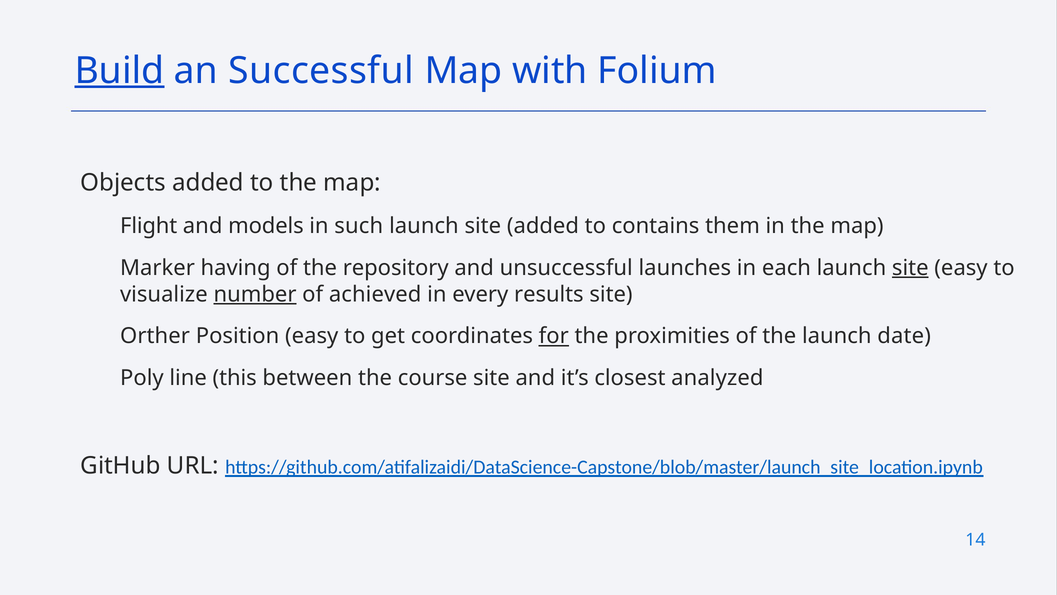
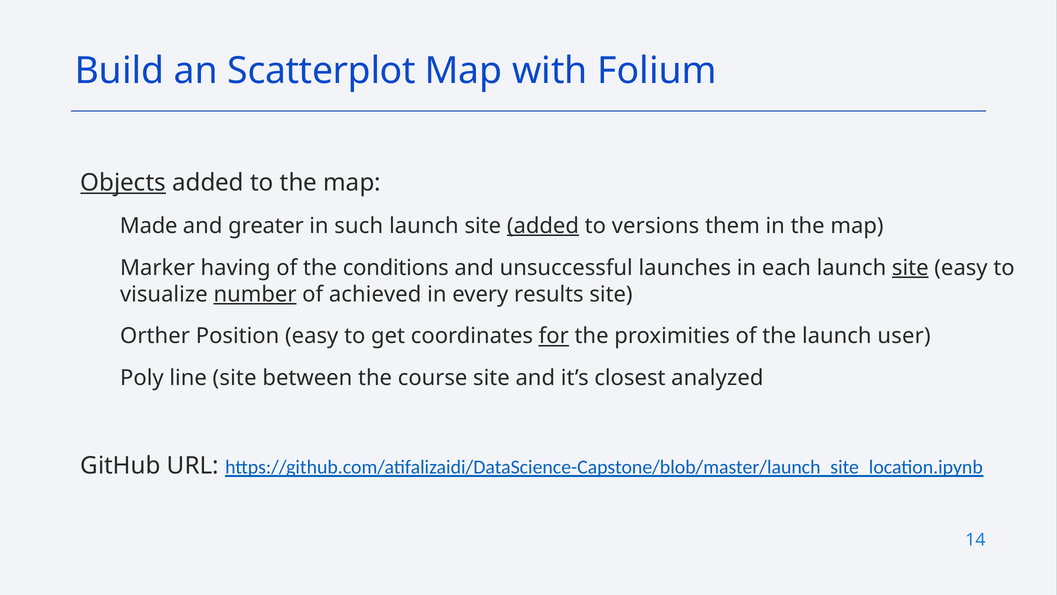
Build underline: present -> none
Successful: Successful -> Scatterplot
Objects underline: none -> present
Flight: Flight -> Made
models: models -> greater
added at (543, 226) underline: none -> present
contains: contains -> versions
repository: repository -> conditions
date: date -> user
line this: this -> site
